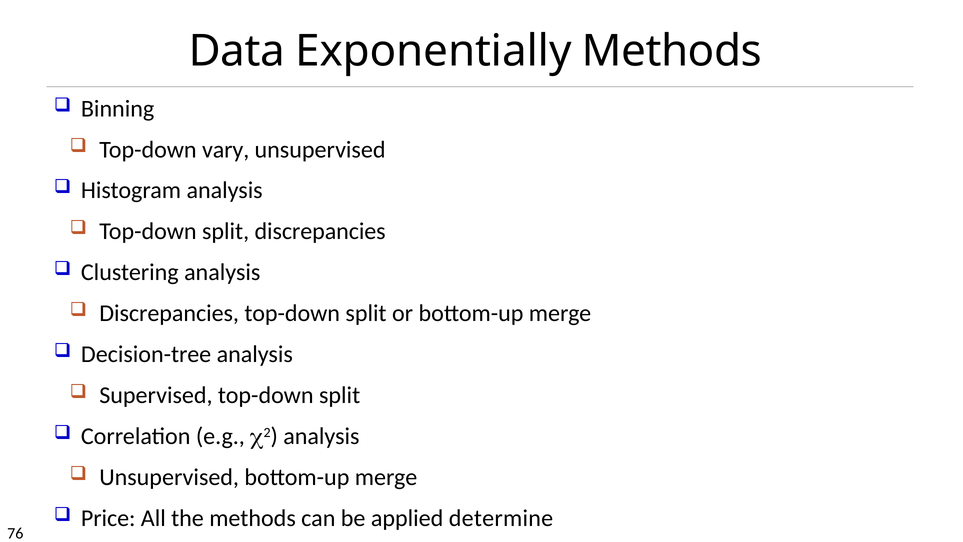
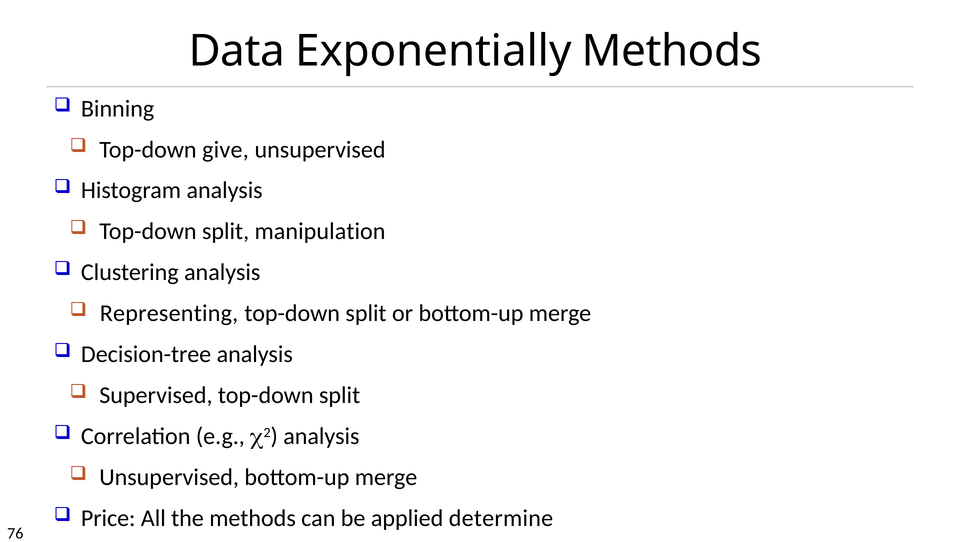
vary: vary -> give
split discrepancies: discrepancies -> manipulation
Discrepancies at (169, 313): Discrepancies -> Representing
